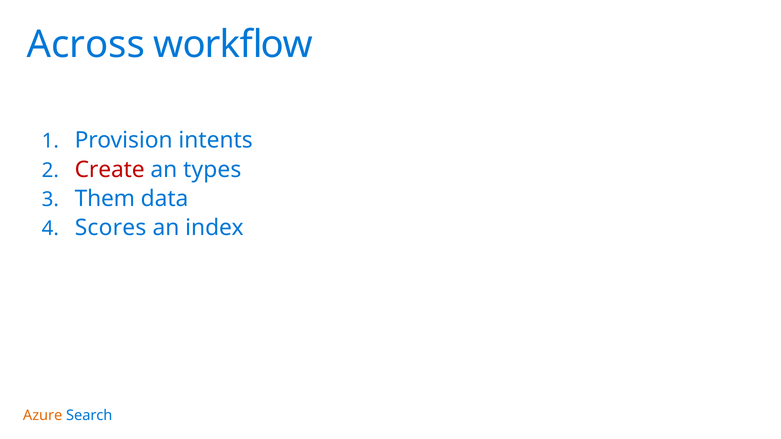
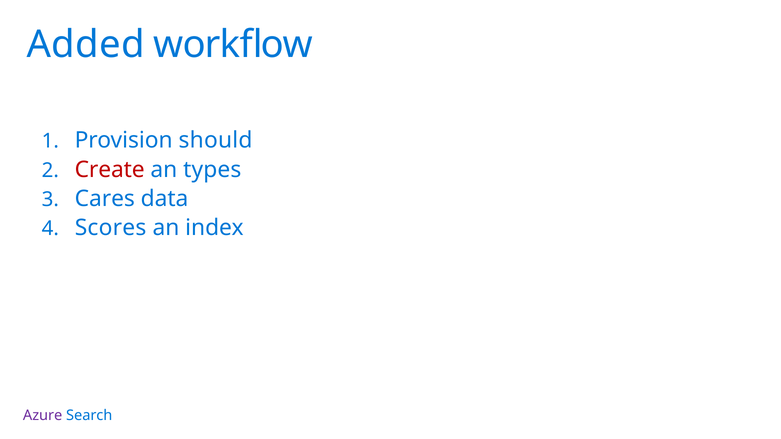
Across: Across -> Added
intents: intents -> should
Them: Them -> Cares
Azure colour: orange -> purple
